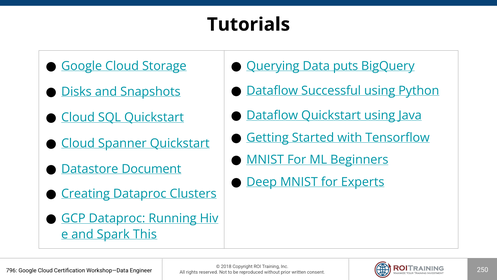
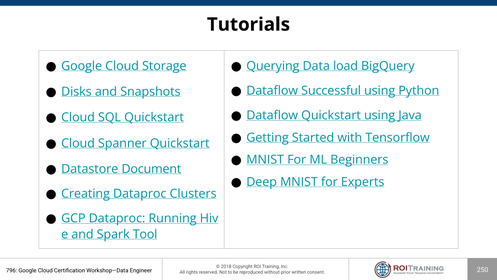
puts: puts -> load
This: This -> Tool
